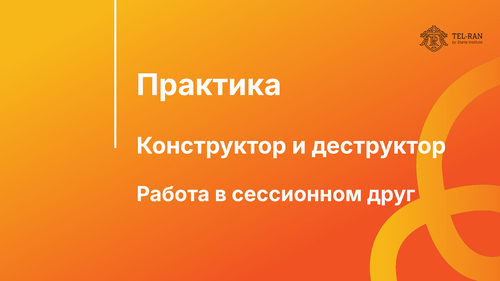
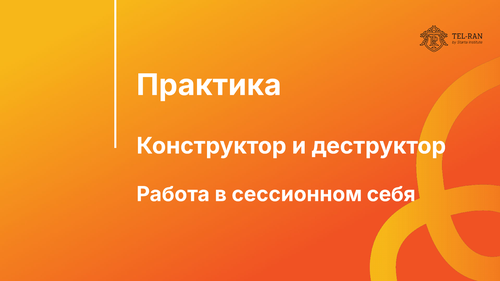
друг: друг -> себя
